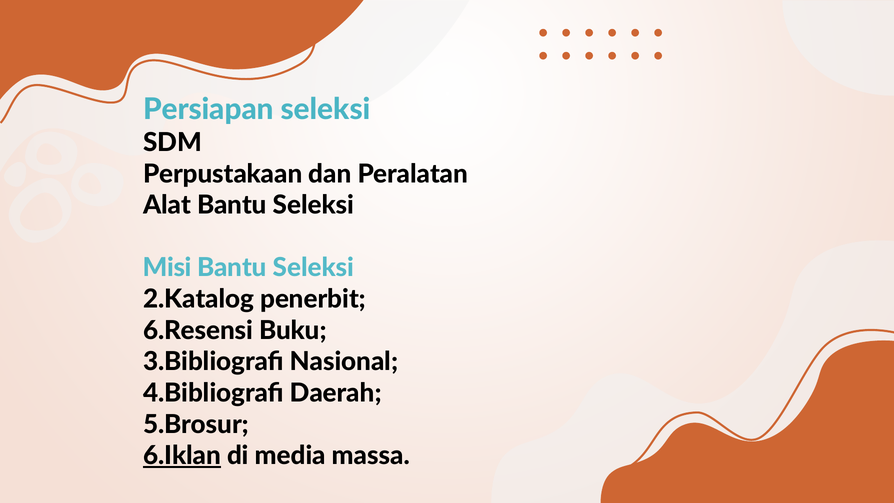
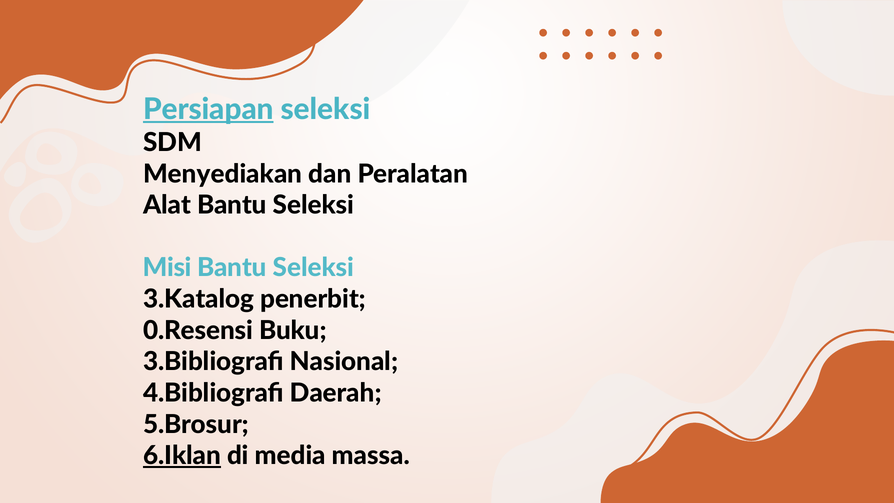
Persiapan underline: none -> present
Perpustakaan: Perpustakaan -> Menyediakan
2.Katalog: 2.Katalog -> 3.Katalog
6.Resensi: 6.Resensi -> 0.Resensi
